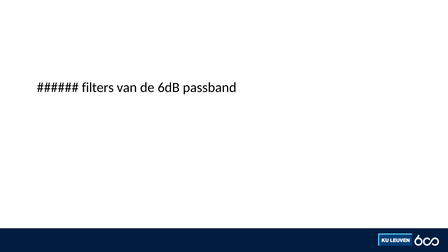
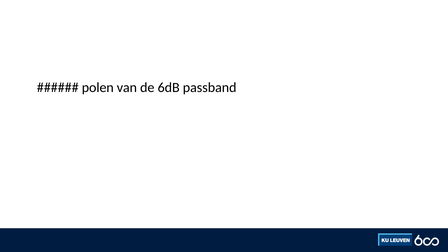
filters: filters -> polen
